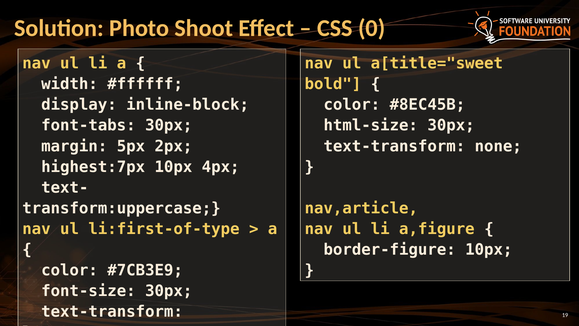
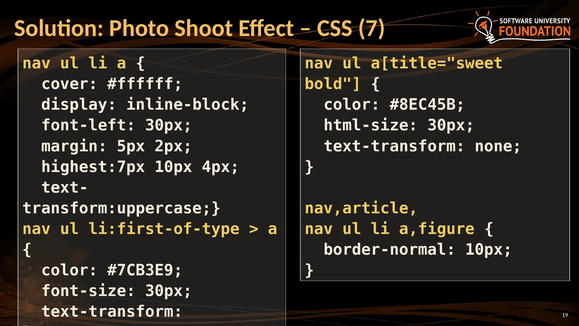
0: 0 -> 7
width: width -> cover
font-tabs: font-tabs -> font-left
border-figure: border-figure -> border-normal
